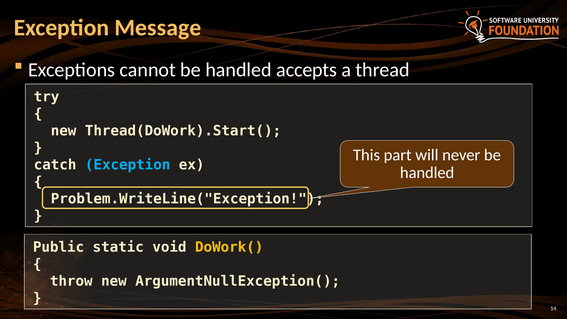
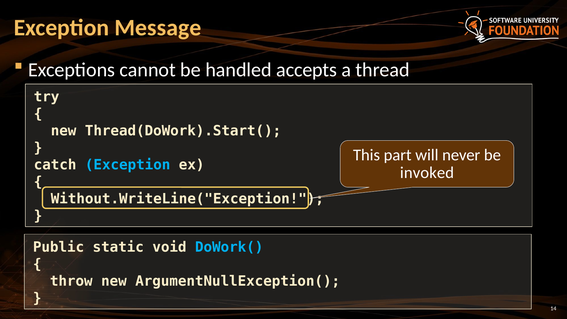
handled at (427, 173): handled -> invoked
Problem.WriteLine("Exception: Problem.WriteLine("Exception -> Without.WriteLine("Exception
DoWork( colour: yellow -> light blue
